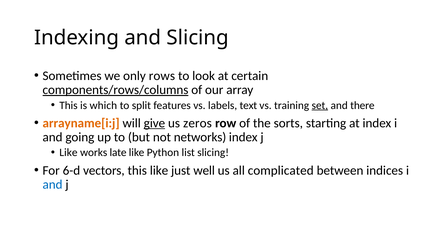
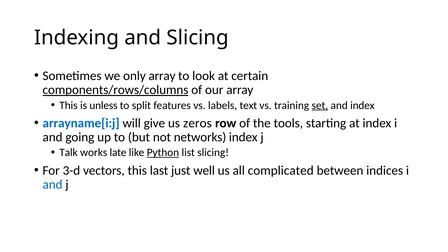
only rows: rows -> array
which: which -> unless
and there: there -> index
arrayname[i:j colour: orange -> blue
give underline: present -> none
sorts: sorts -> tools
Like at (68, 153): Like -> Talk
Python underline: none -> present
6-d: 6-d -> 3-d
this like: like -> last
